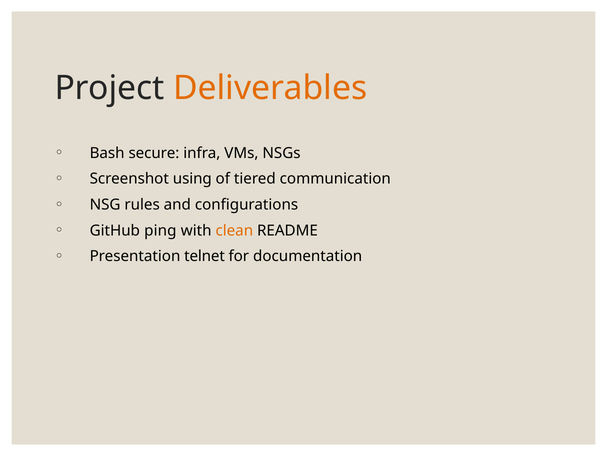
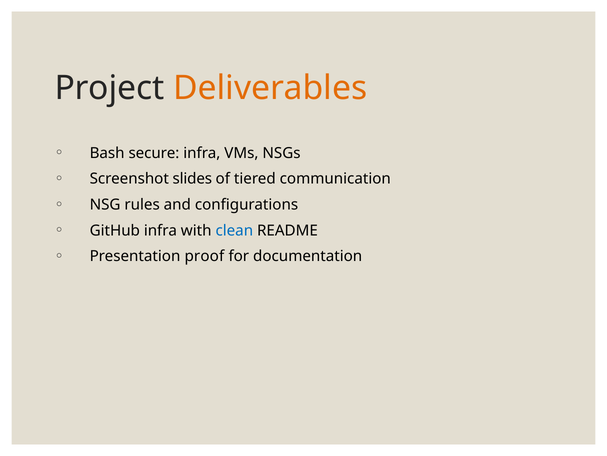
using: using -> slides
GitHub ping: ping -> infra
clean colour: orange -> blue
telnet: telnet -> proof
